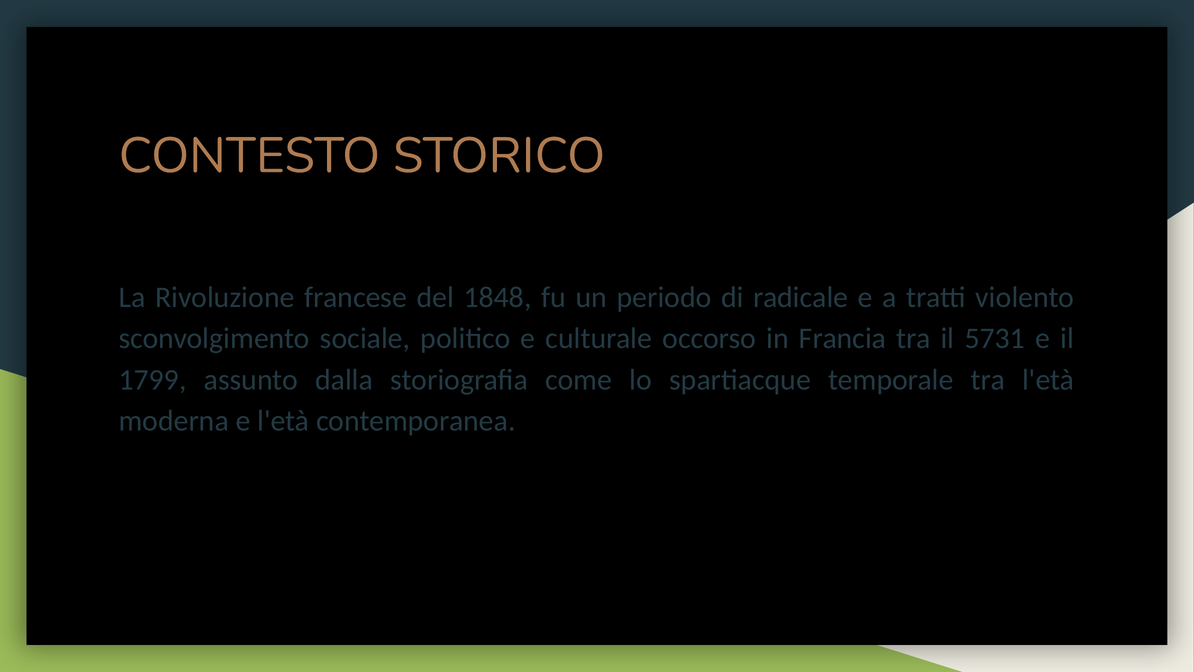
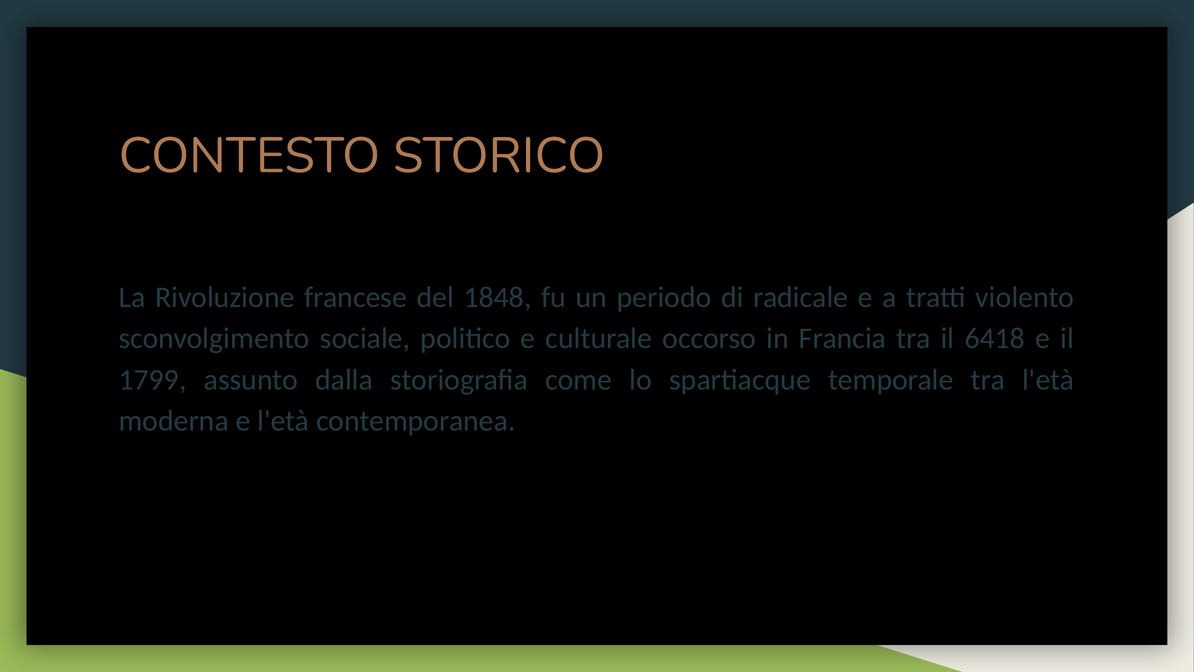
5731: 5731 -> 6418
